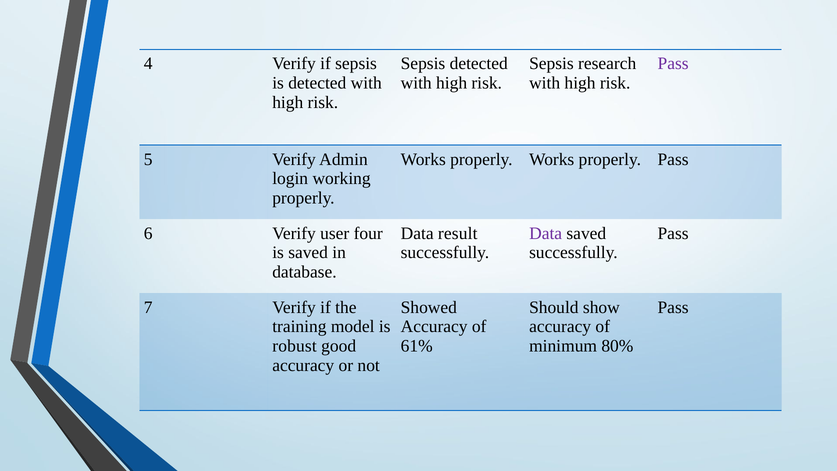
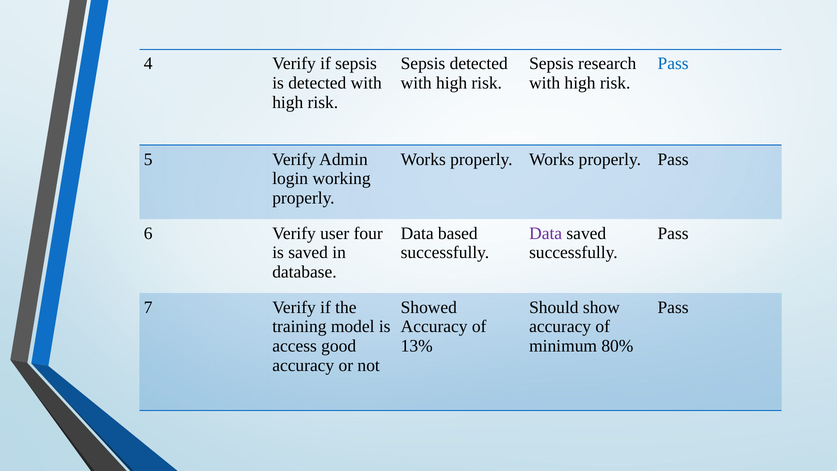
Pass at (673, 64) colour: purple -> blue
result: result -> based
robust: robust -> access
61%: 61% -> 13%
